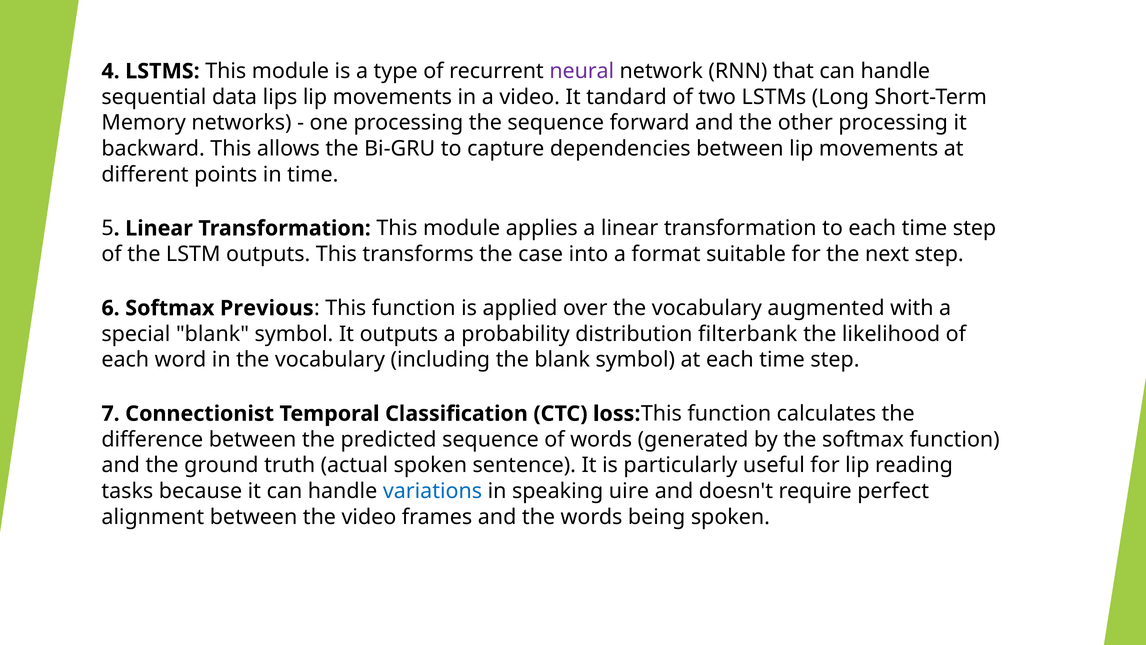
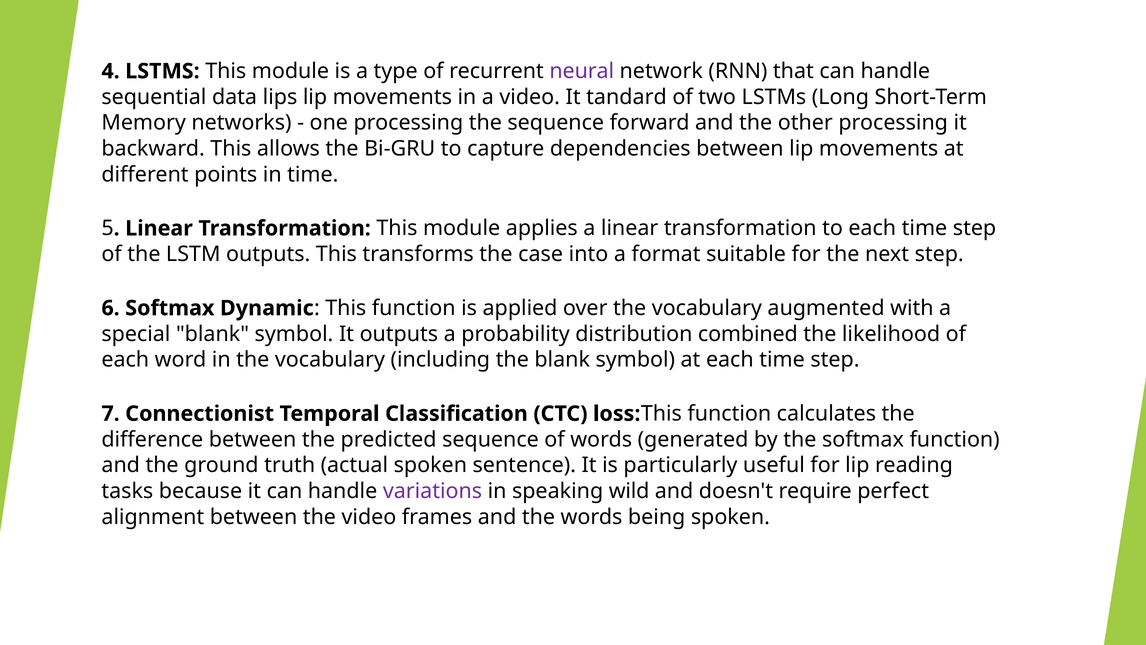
Previous: Previous -> Dynamic
filterbank: filterbank -> combined
variations colour: blue -> purple
uire: uire -> wild
